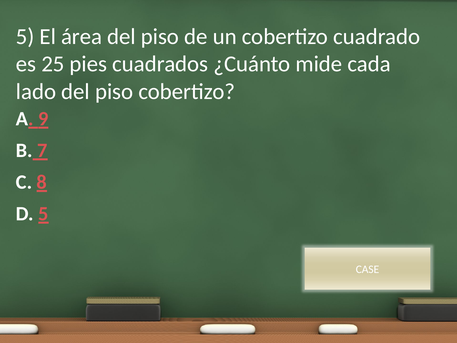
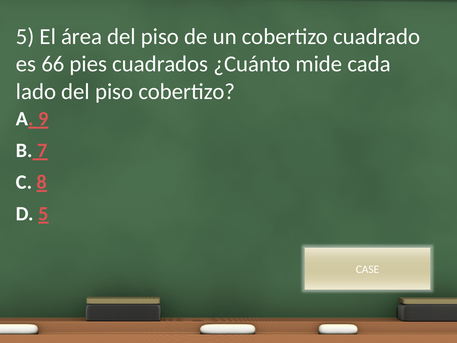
25: 25 -> 66
